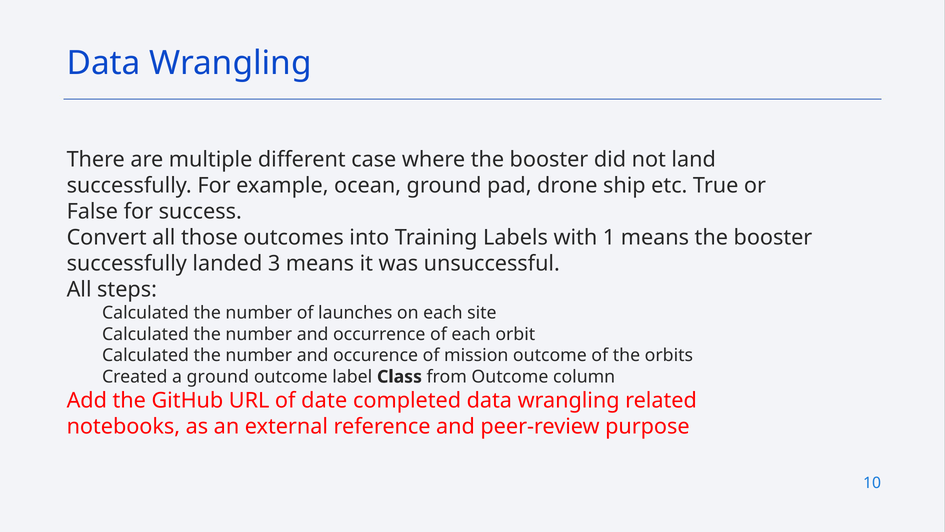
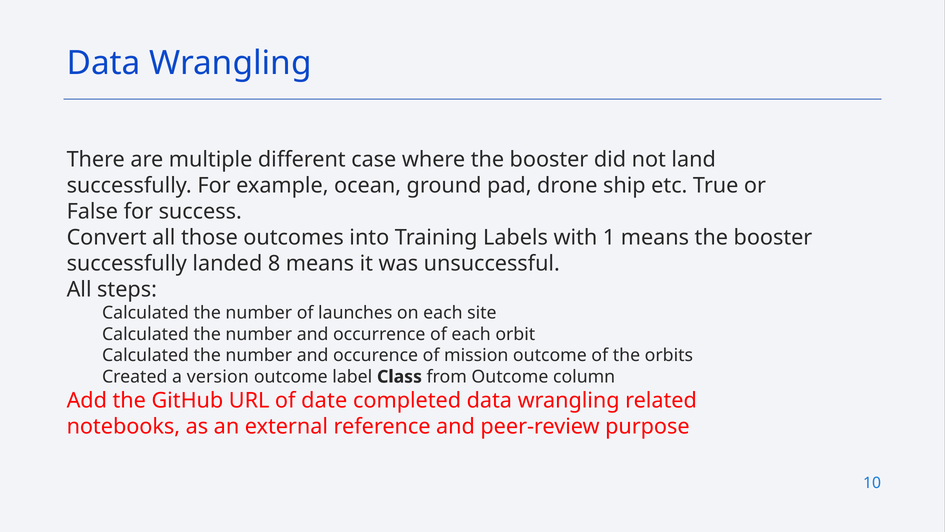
3: 3 -> 8
a ground: ground -> version
